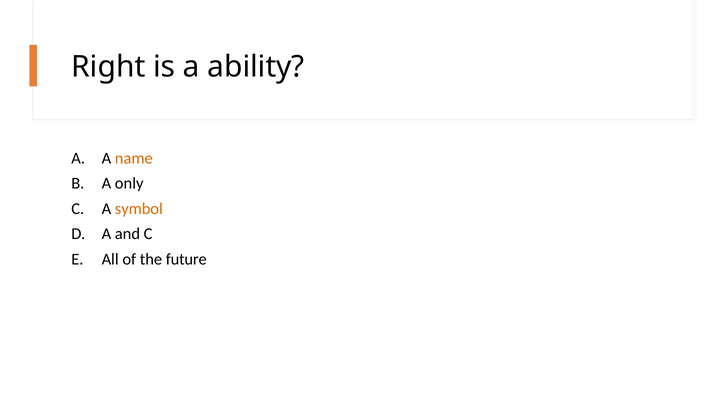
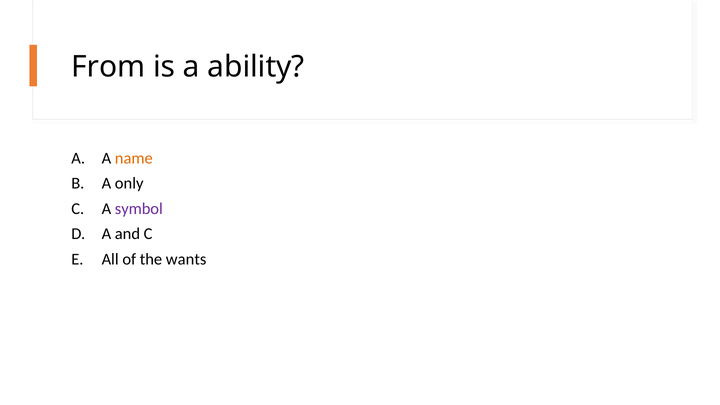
Right: Right -> From
symbol colour: orange -> purple
future: future -> wants
